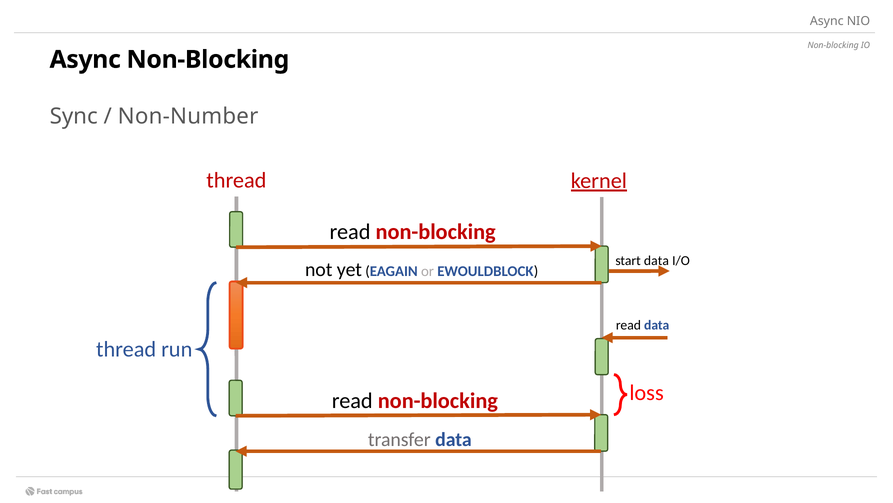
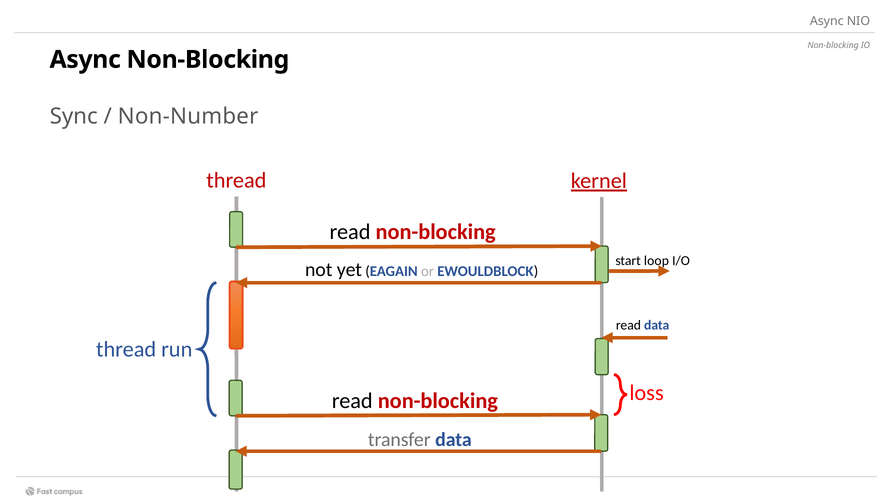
start data: data -> loop
